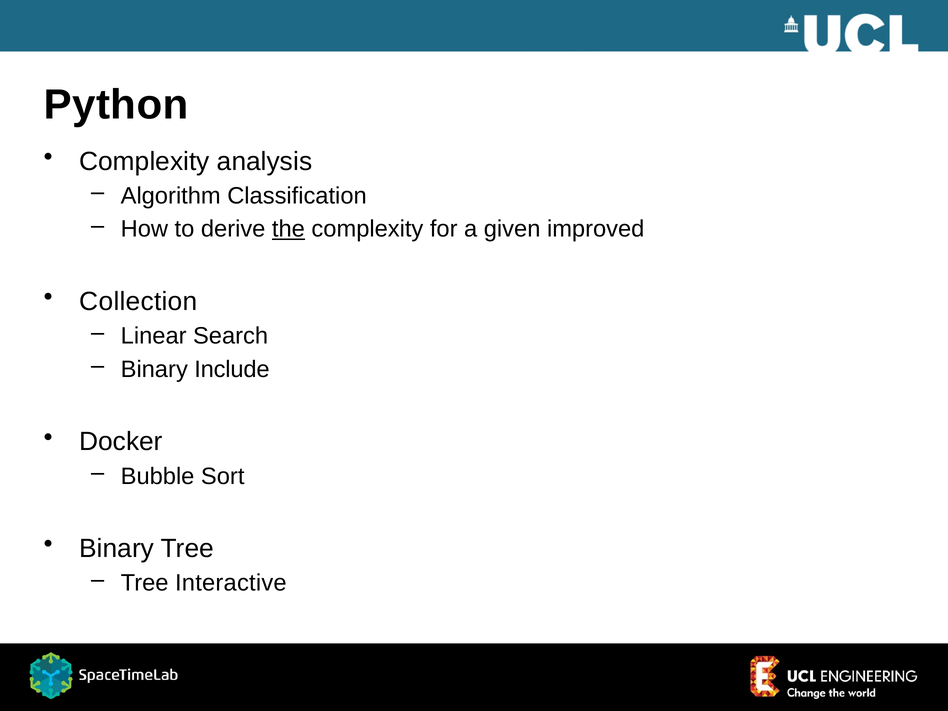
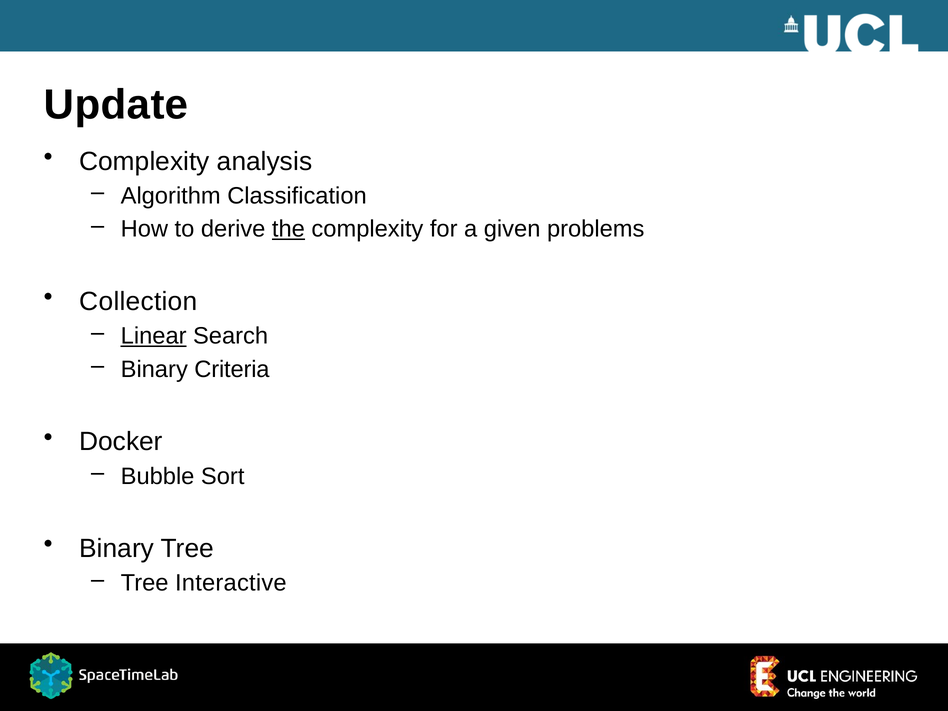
Python: Python -> Update
improved: improved -> problems
Linear underline: none -> present
Include: Include -> Criteria
